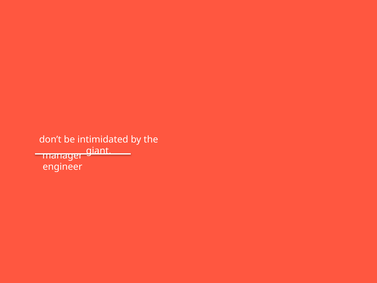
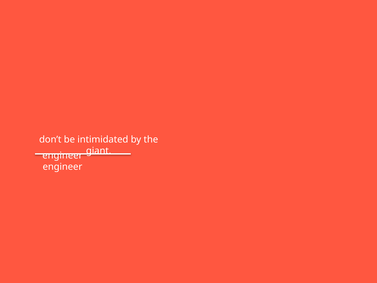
manager at (62, 155): manager -> engineer
